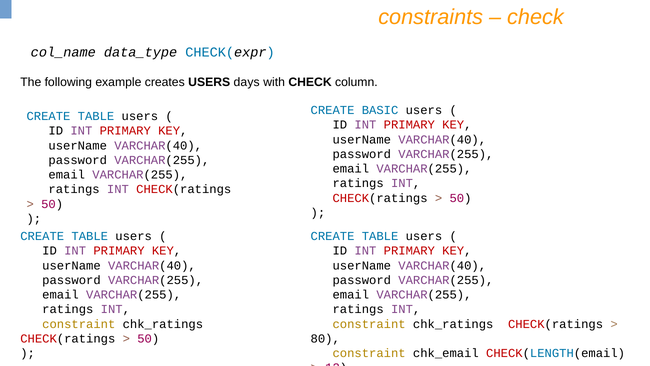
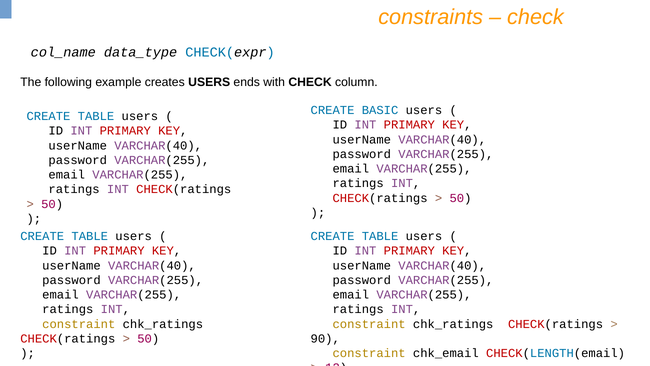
days: days -> ends
80: 80 -> 90
